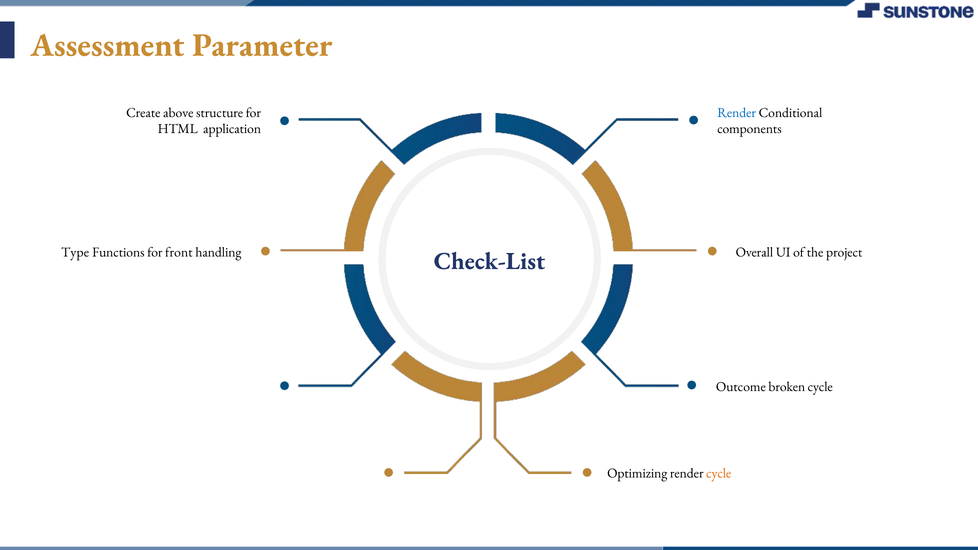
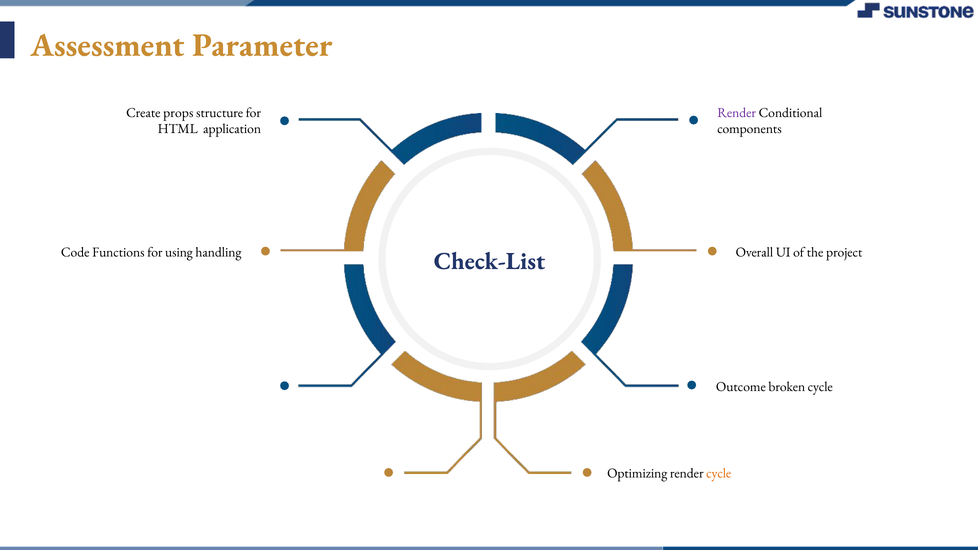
above: above -> props
Render at (737, 113) colour: blue -> purple
Type: Type -> Code
front: front -> using
